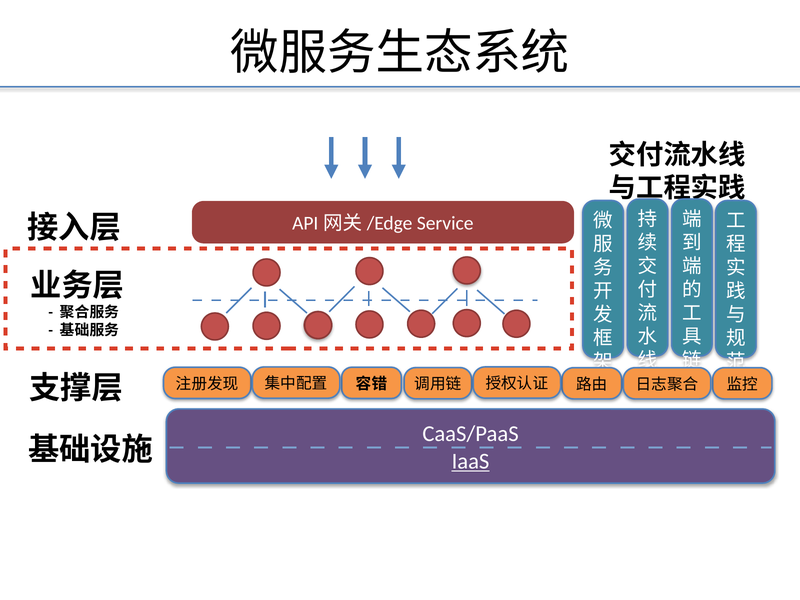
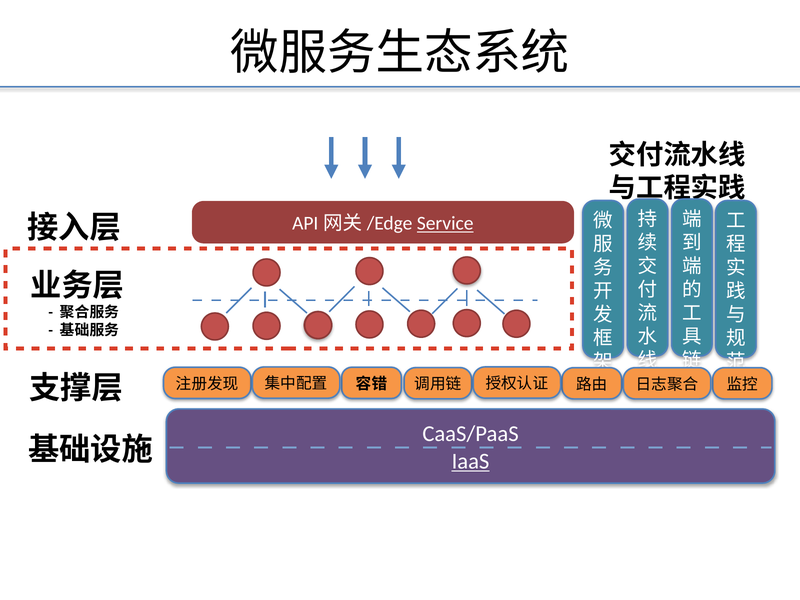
Service underline: none -> present
